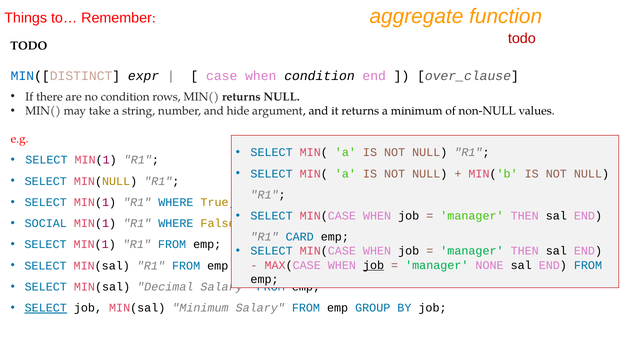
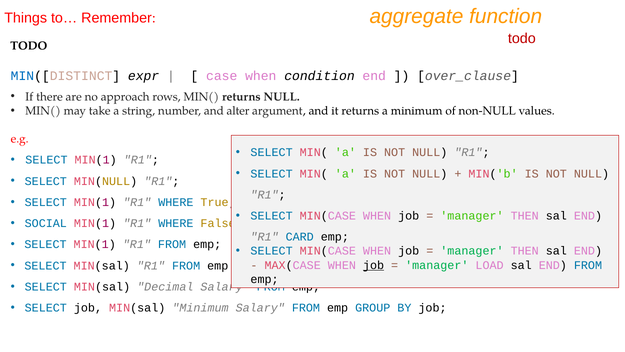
no condition: condition -> approach
hide: hide -> alter
NONE: NONE -> LOAD
SELECT at (46, 308) underline: present -> none
